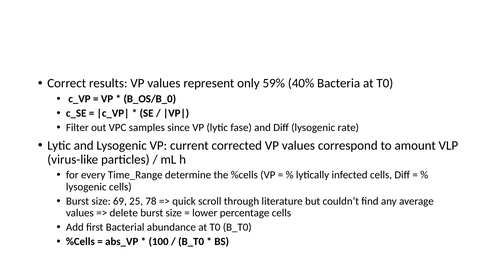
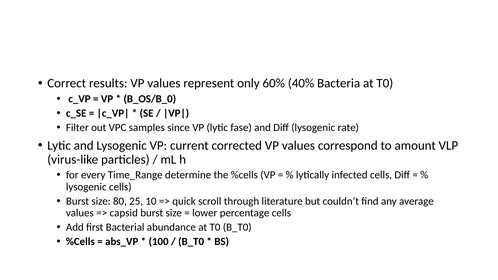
59%: 59% -> 60%
69: 69 -> 80
78: 78 -> 10
delete: delete -> capsid
